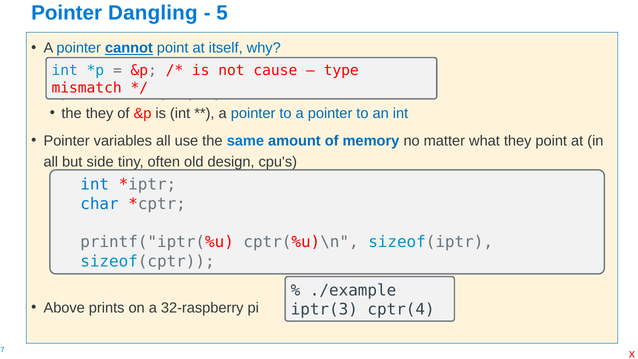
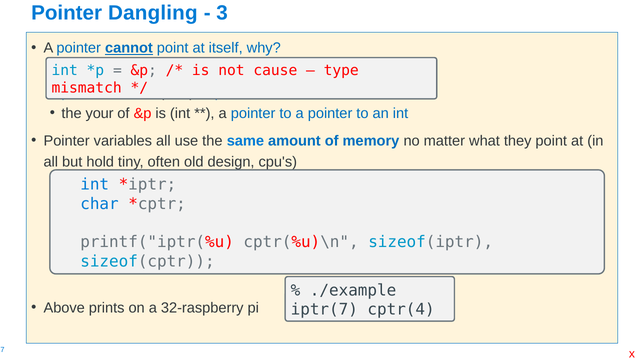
5: 5 -> 3
the they: they -> your
side: side -> hold
iptr(3: iptr(3 -> iptr(7
